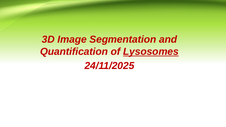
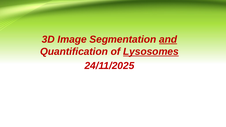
and underline: none -> present
